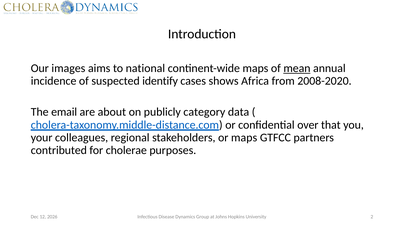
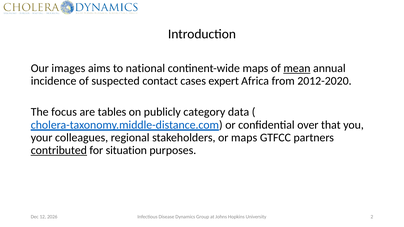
identify: identify -> contact
shows: shows -> expert
2008-2020: 2008-2020 -> 2012-2020
email: email -> focus
about: about -> tables
contributed underline: none -> present
cholerae: cholerae -> situation
